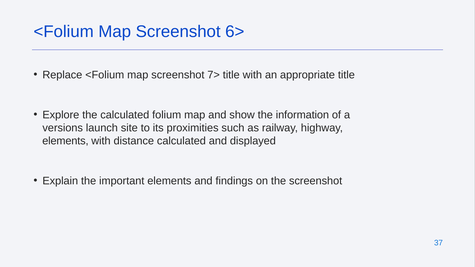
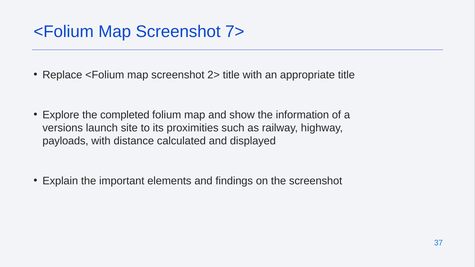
6>: 6> -> 7>
7>: 7> -> 2>
the calculated: calculated -> completed
elements at (65, 141): elements -> payloads
